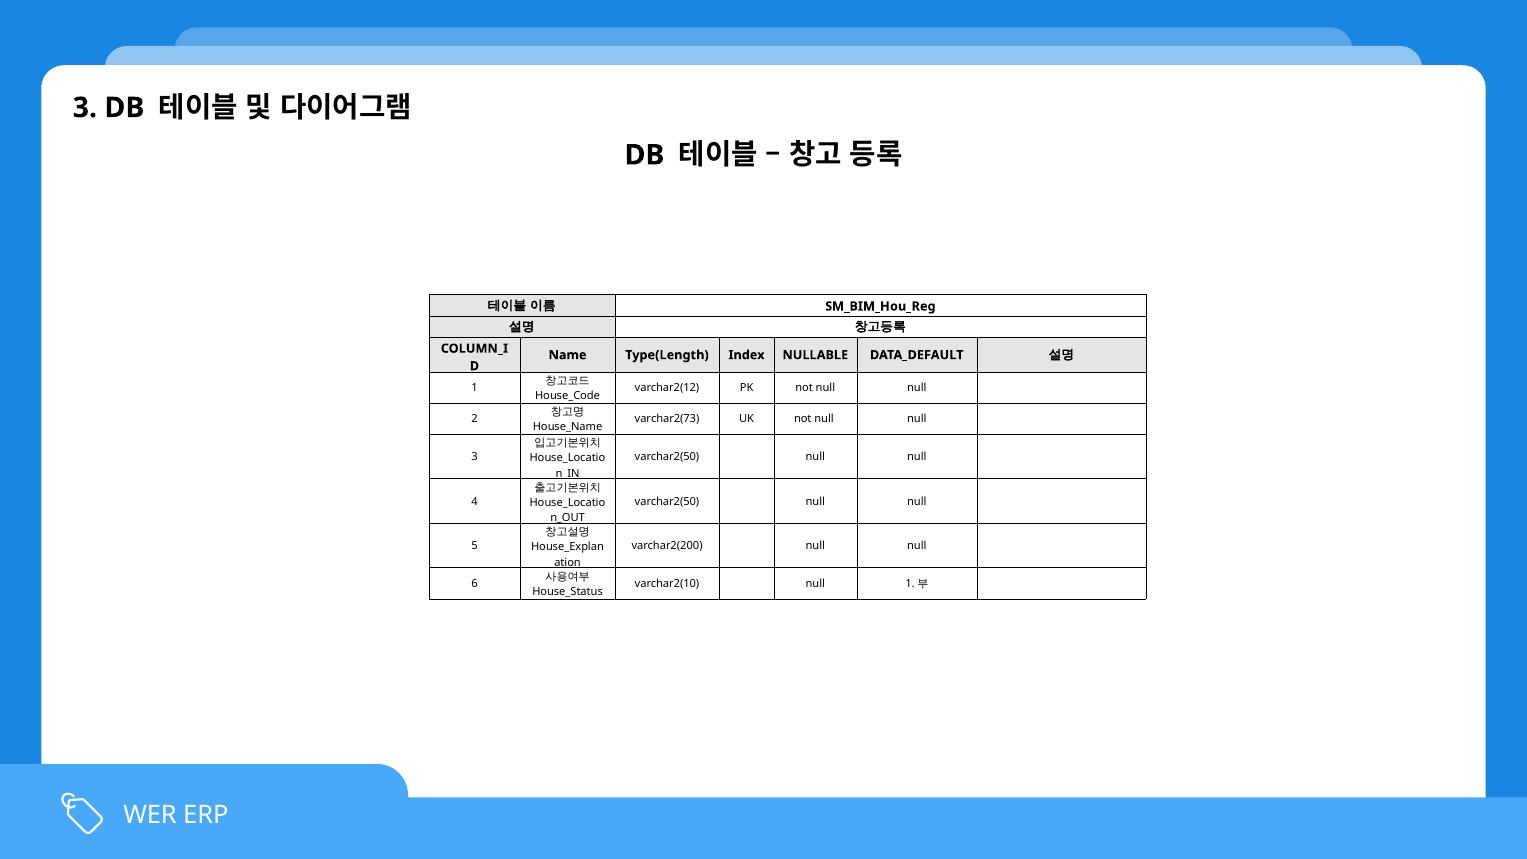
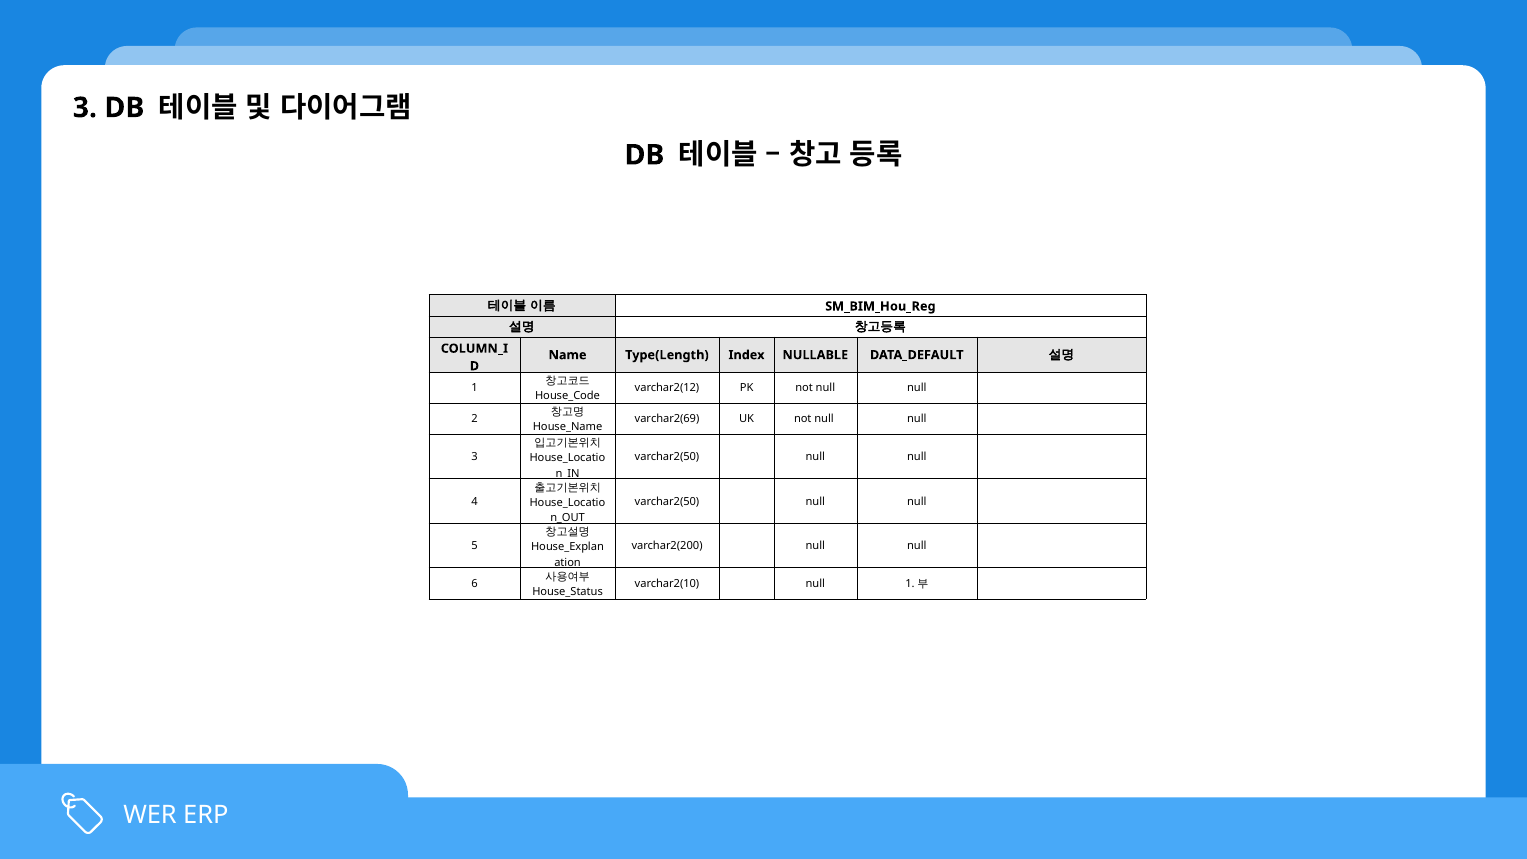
varchar2(73: varchar2(73 -> varchar2(69
